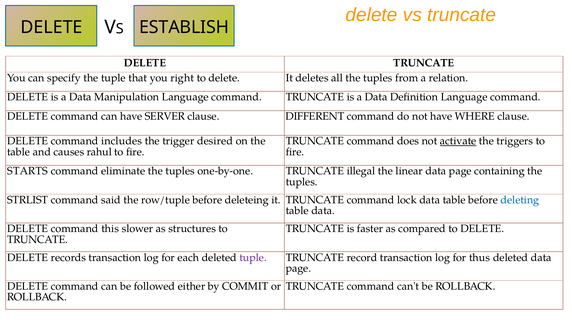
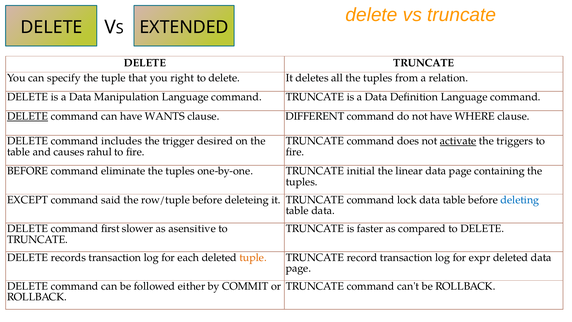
ESTABLISH: ESTABLISH -> EXTENDED
DELETE at (28, 116) underline: none -> present
SERVER: SERVER -> WANTS
STARTS at (28, 171): STARTS -> BEFORE
illegal: illegal -> initial
STRLIST: STRLIST -> EXCEPT
this: this -> first
structures: structures -> asensitive
tuple at (253, 257) colour: purple -> orange
thus: thus -> expr
